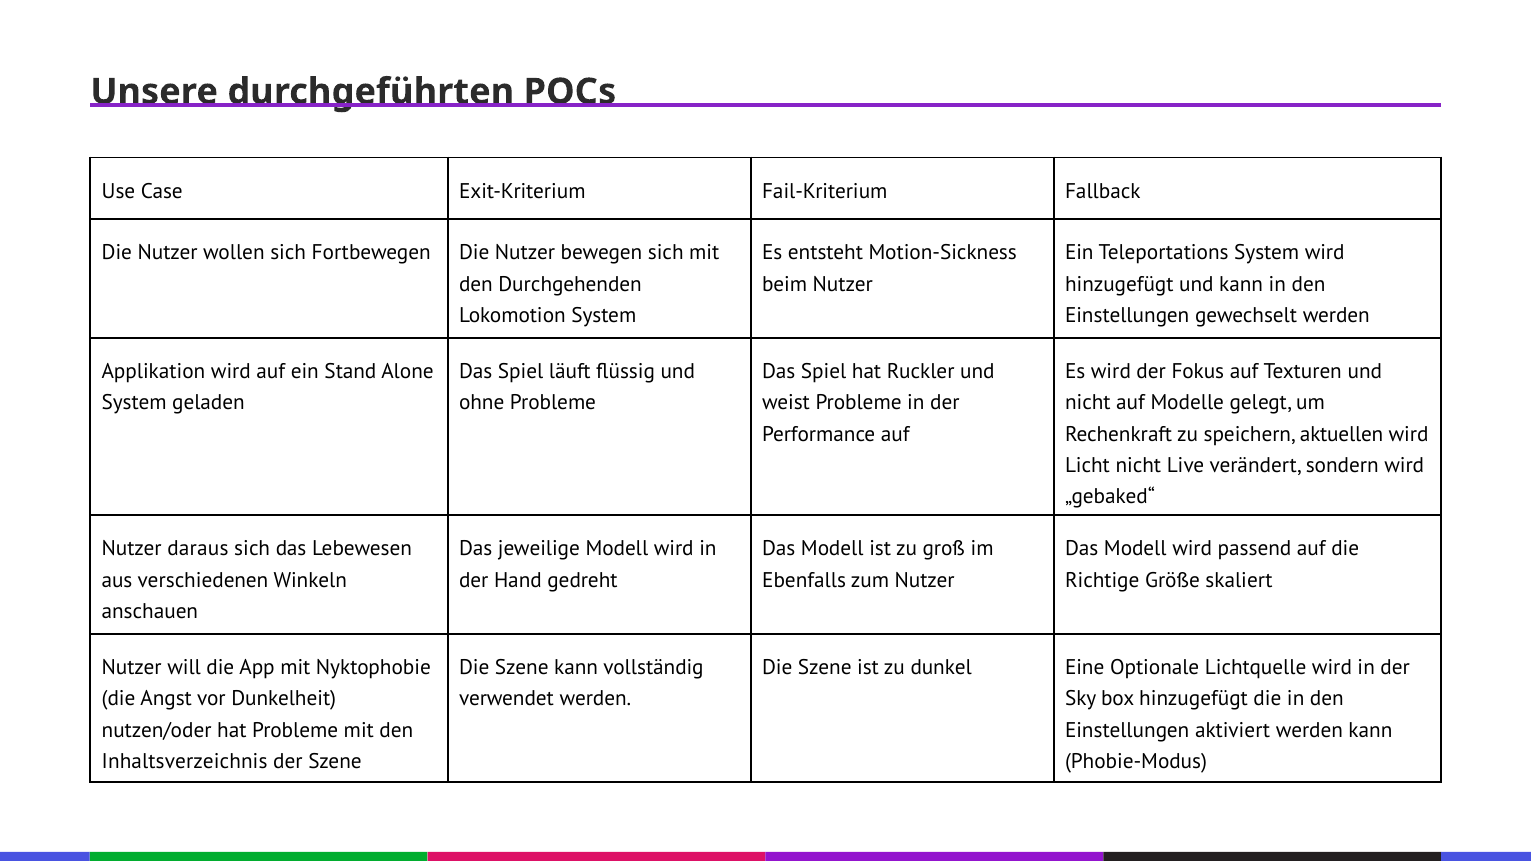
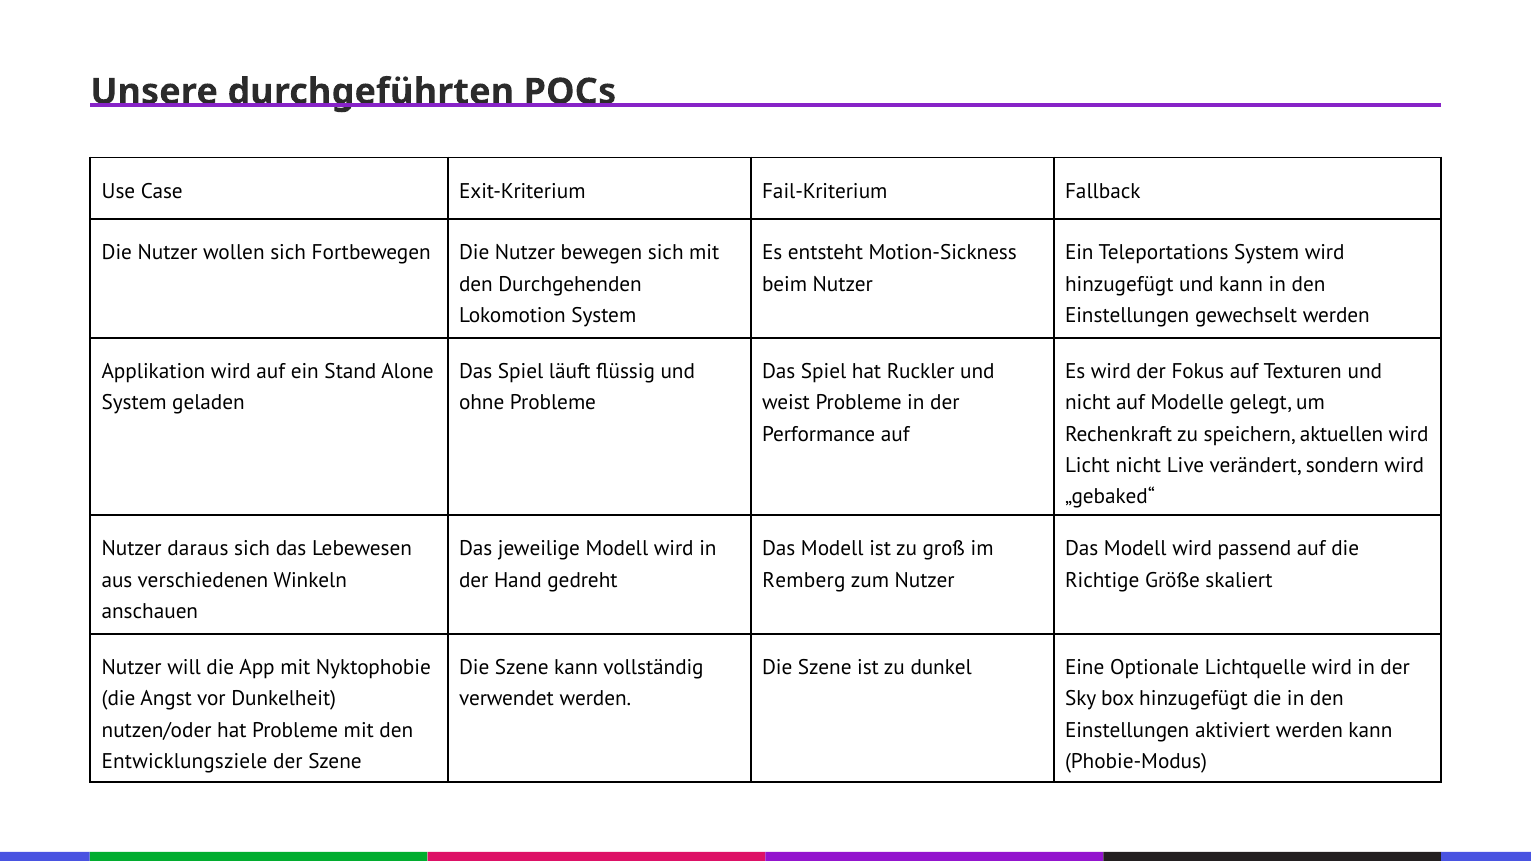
Ebenfalls: Ebenfalls -> Remberg
Inhaltsverzeichnis: Inhaltsverzeichnis -> Entwicklungsziele
